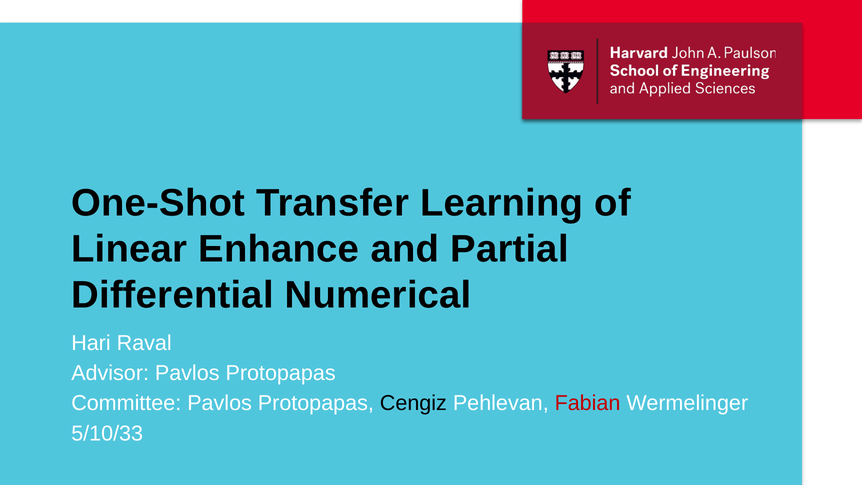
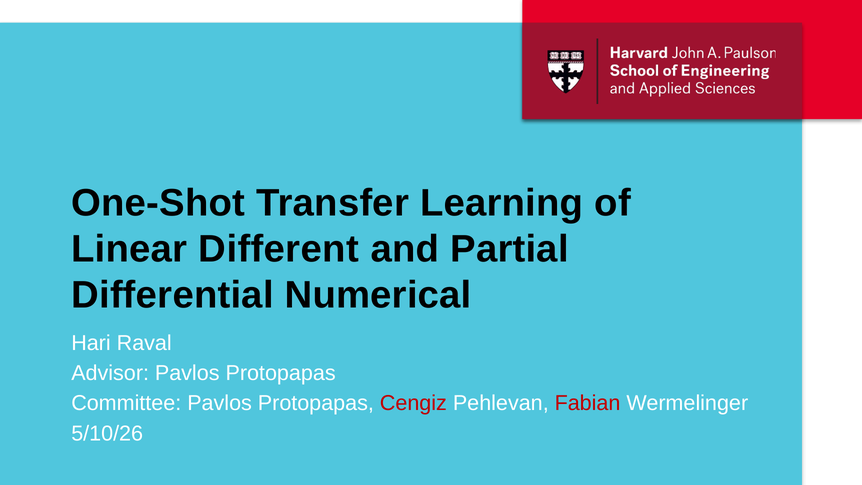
Enhance: Enhance -> Different
Cengiz colour: black -> red
5/10/33: 5/10/33 -> 5/10/26
